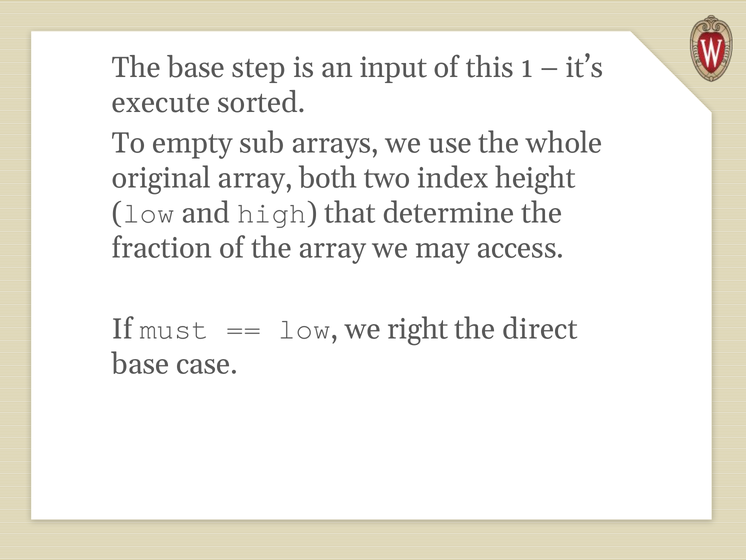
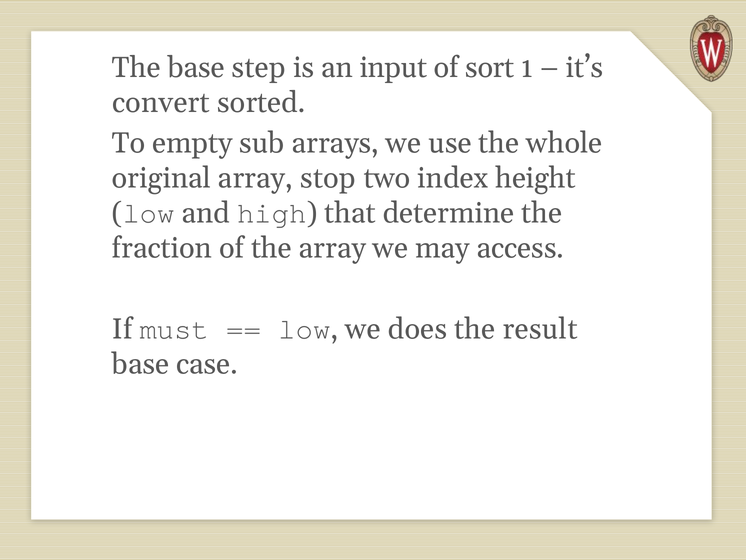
this: this -> sort
execute: execute -> convert
both: both -> stop
right: right -> does
direct: direct -> result
